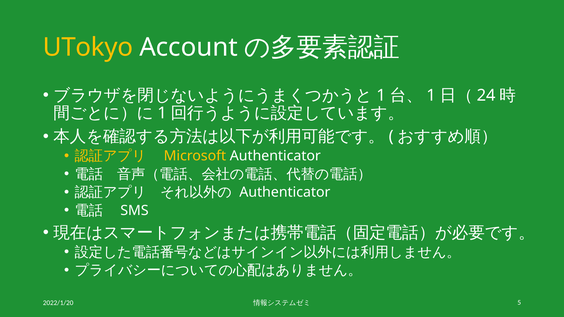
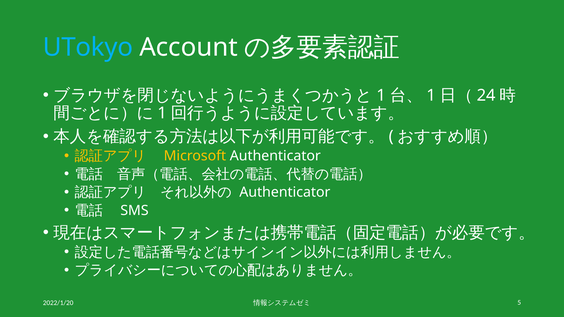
UTokyo colour: yellow -> light blue
